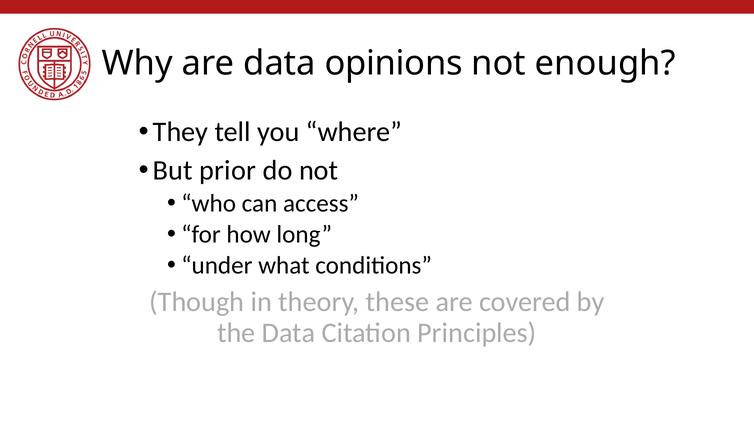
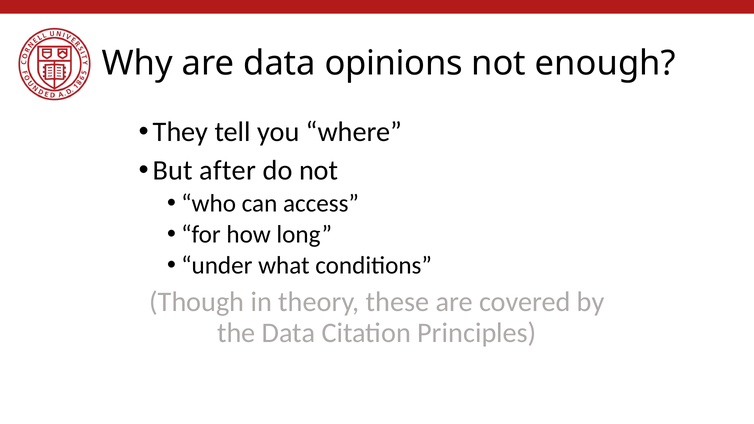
prior: prior -> after
